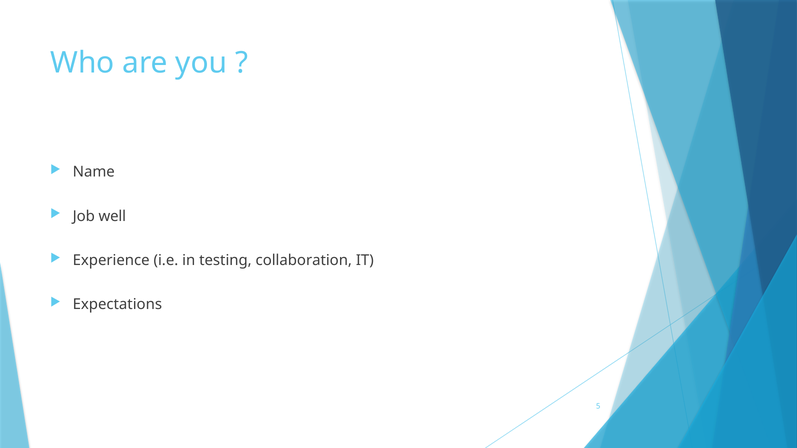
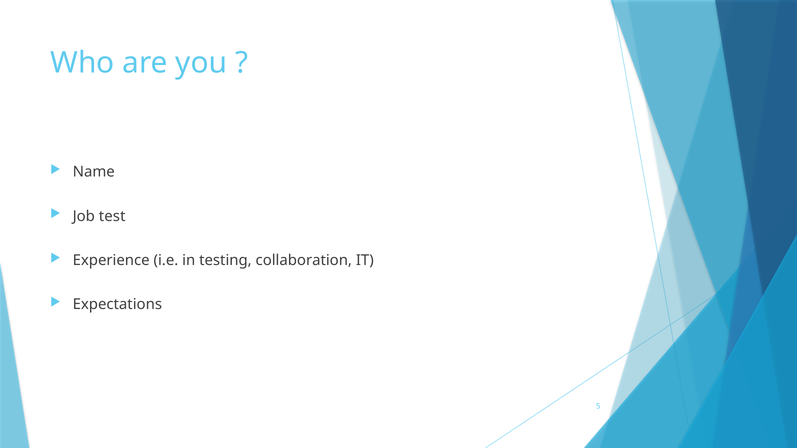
well: well -> test
